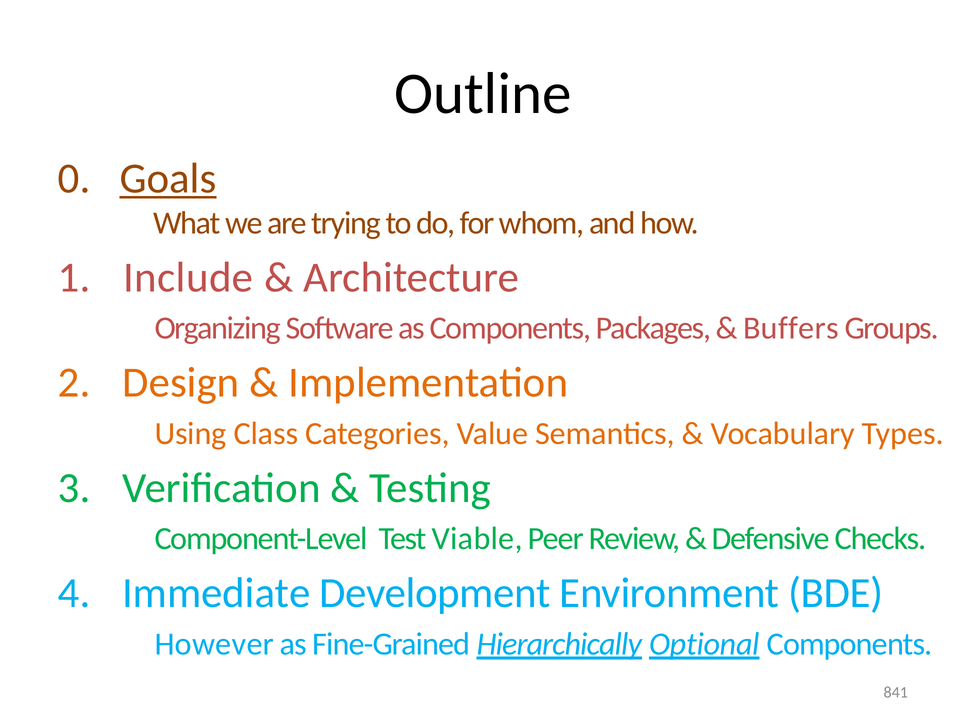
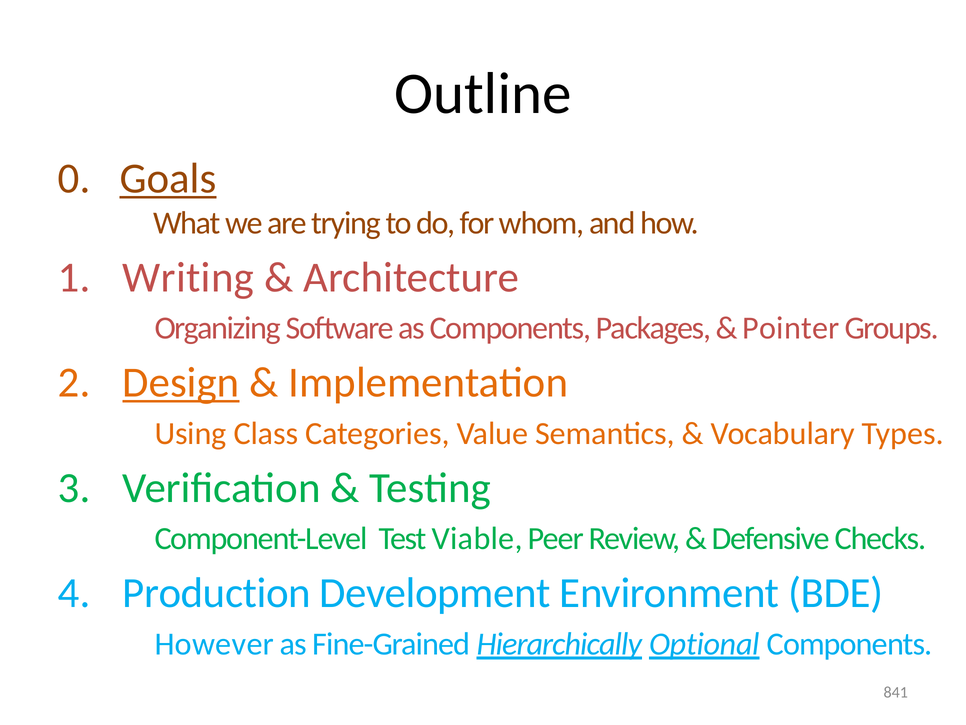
Include: Include -> Writing
Buffers: Buffers -> Pointer
Design underline: none -> present
Immediate: Immediate -> Production
